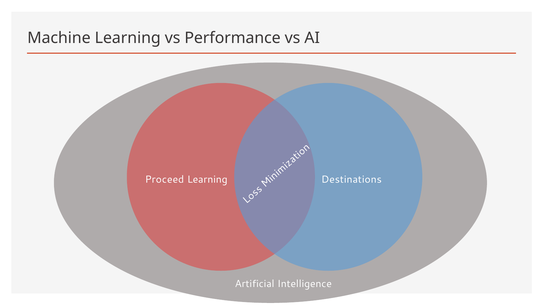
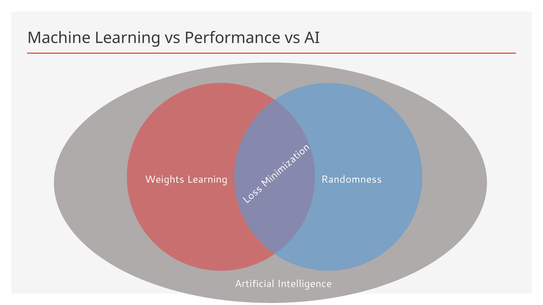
Proceed: Proceed -> Weights
Destinations: Destinations -> Randomness
